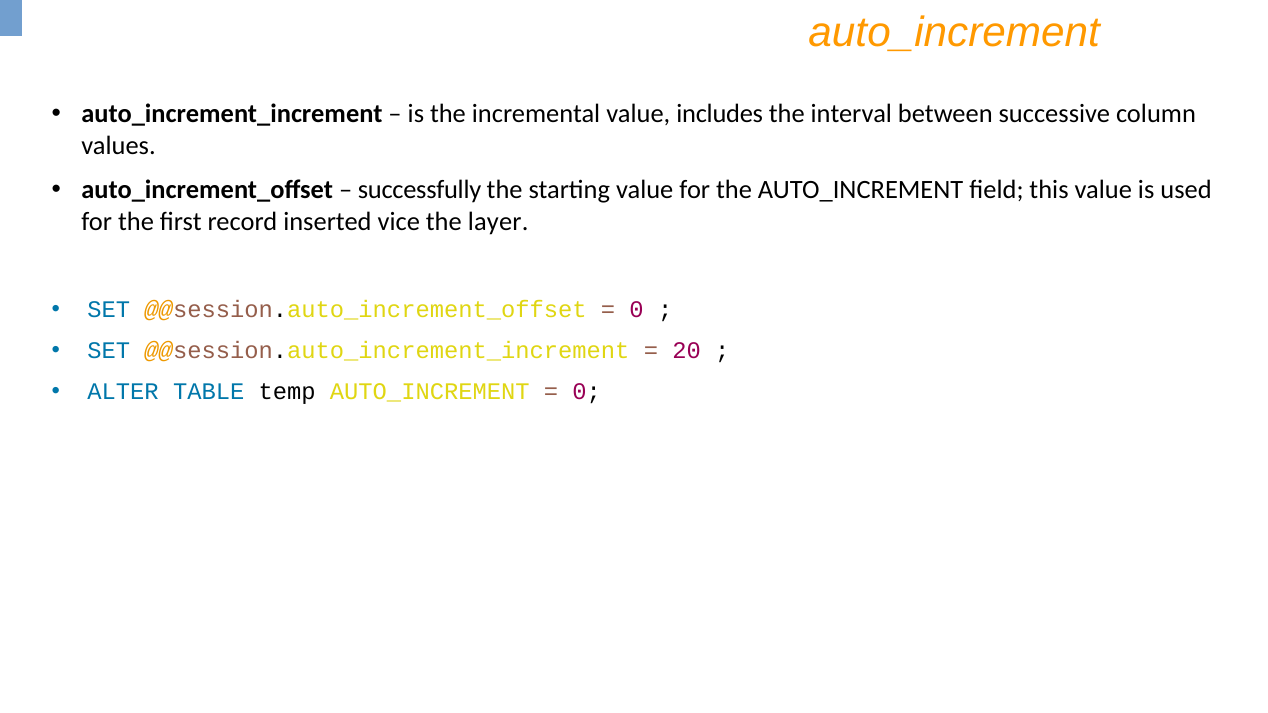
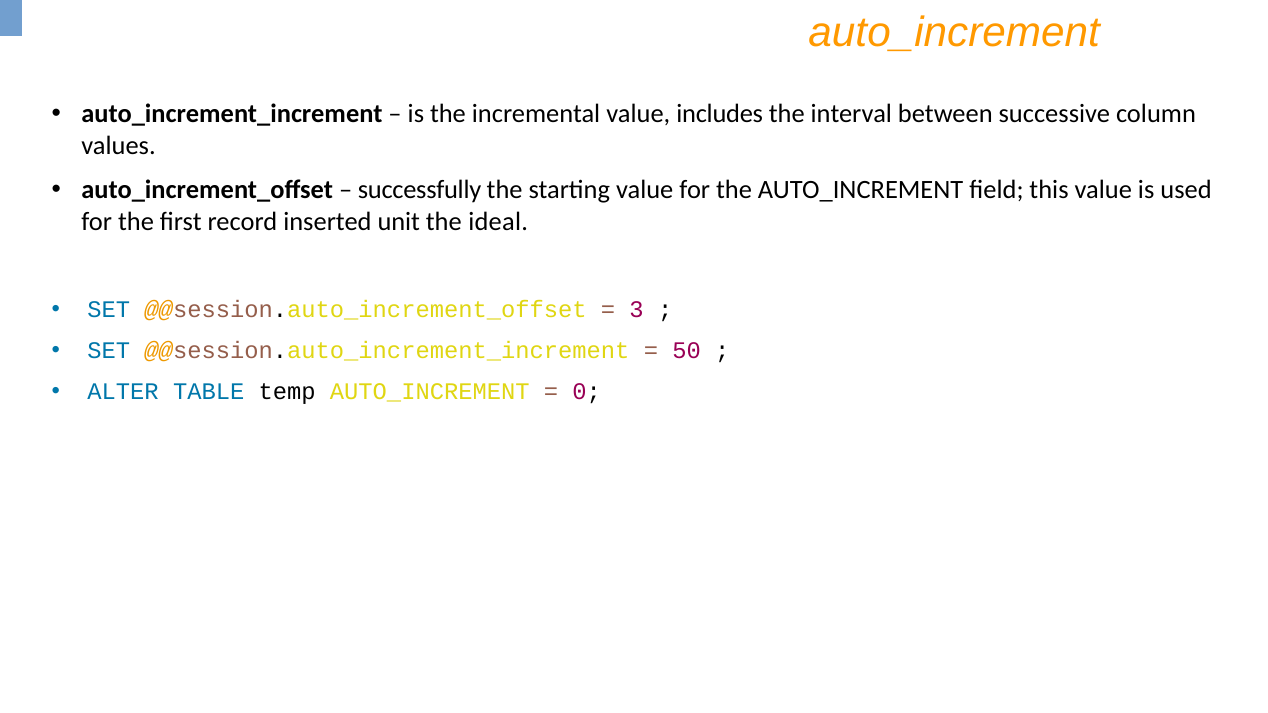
vice: vice -> unit
layer: layer -> ideal
0 at (637, 310): 0 -> 3
20: 20 -> 50
